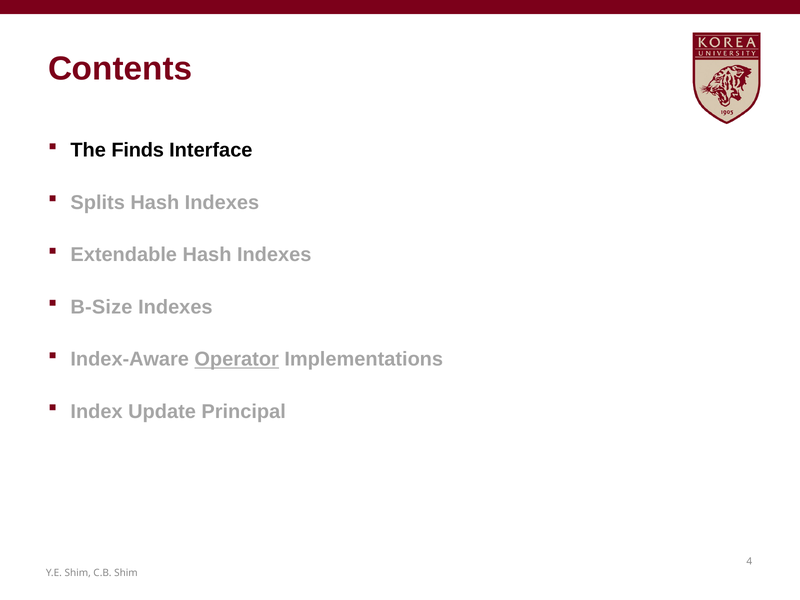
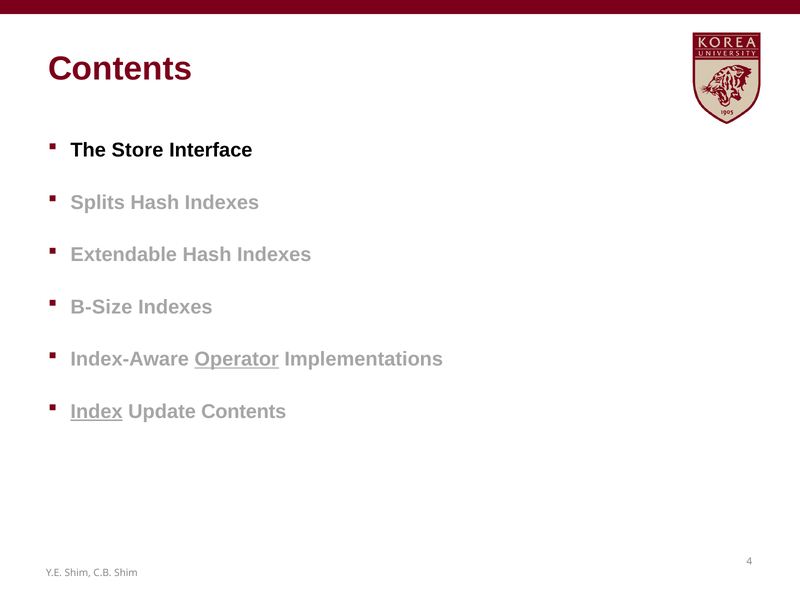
Finds: Finds -> Store
Index underline: none -> present
Update Principal: Principal -> Contents
